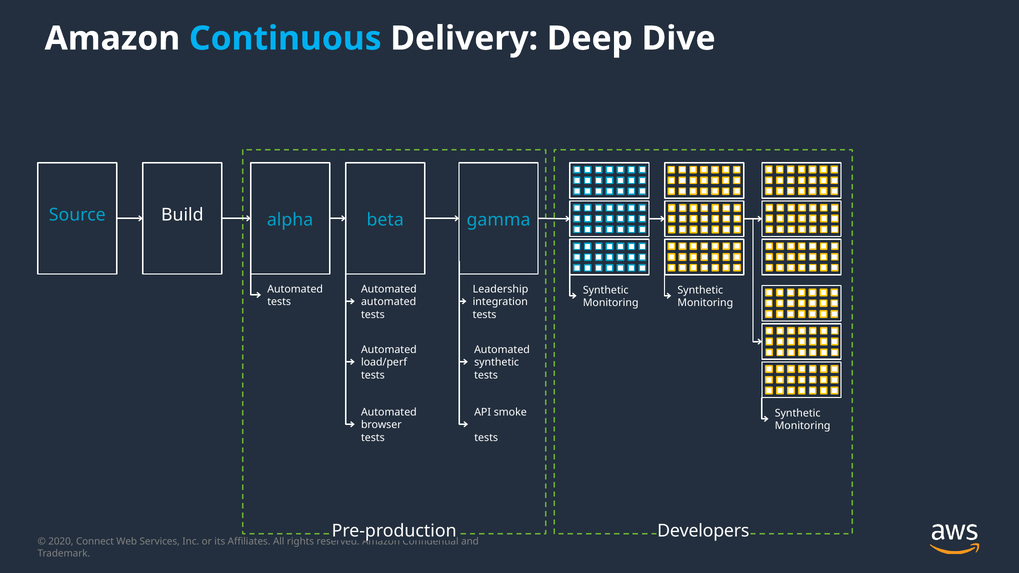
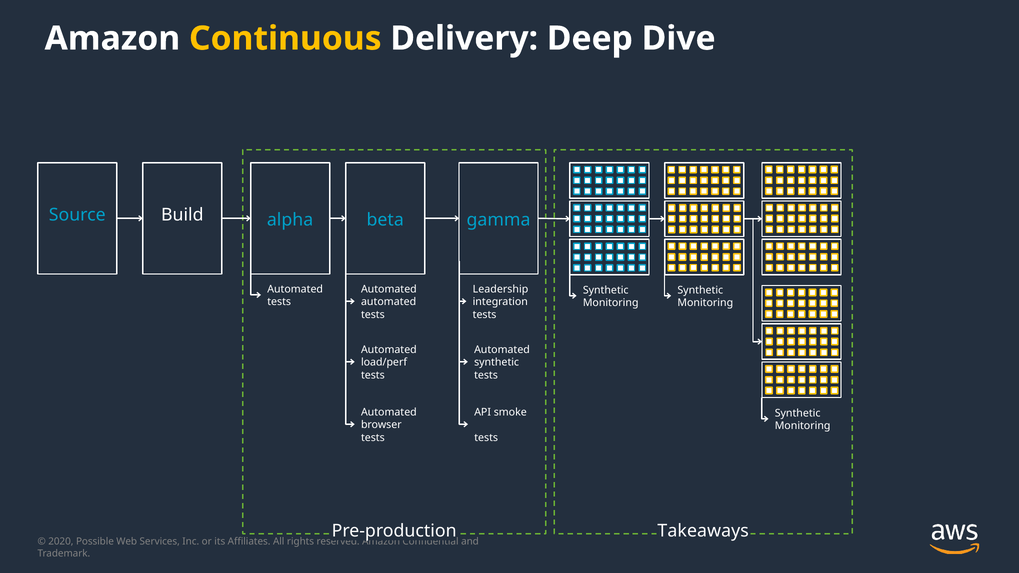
Continuous colour: light blue -> yellow
Developers: Developers -> Takeaways
Connect: Connect -> Possible
